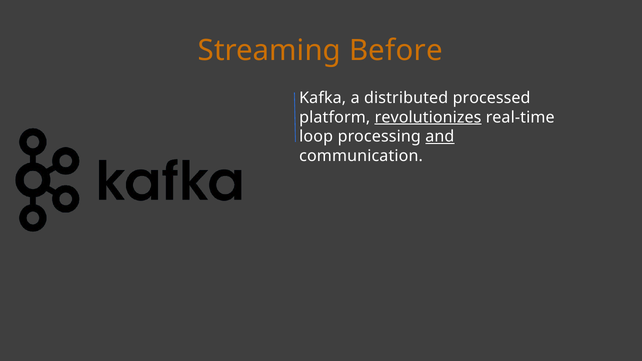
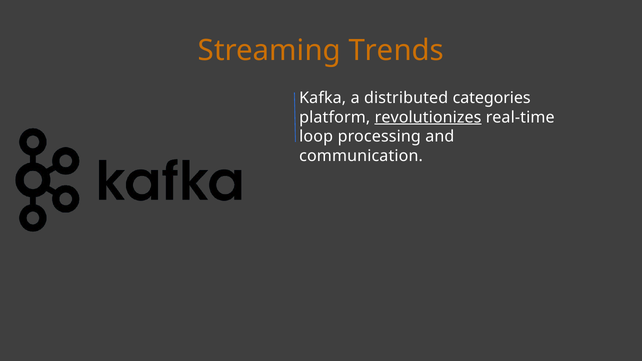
Before: Before -> Trends
processed: processed -> categories
and underline: present -> none
